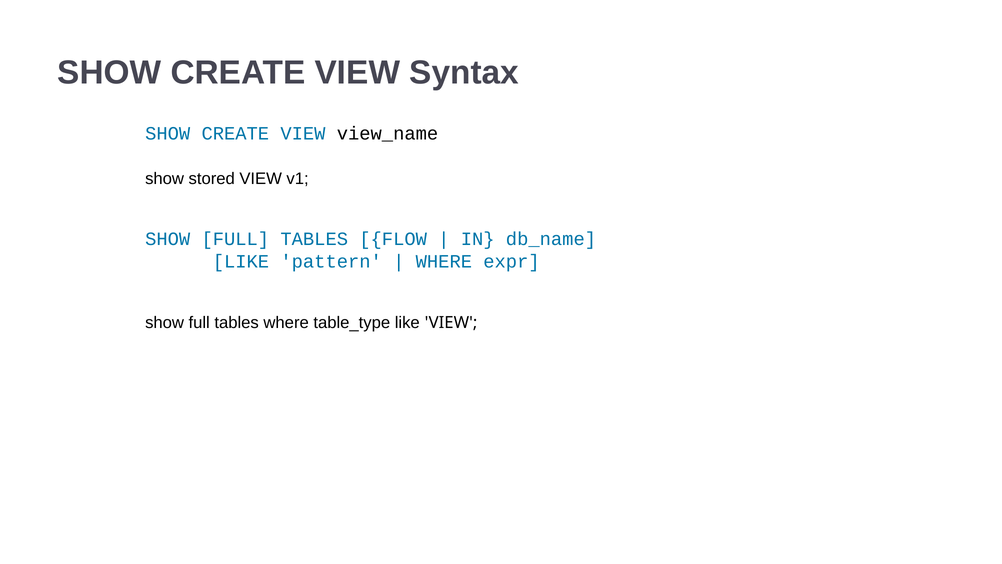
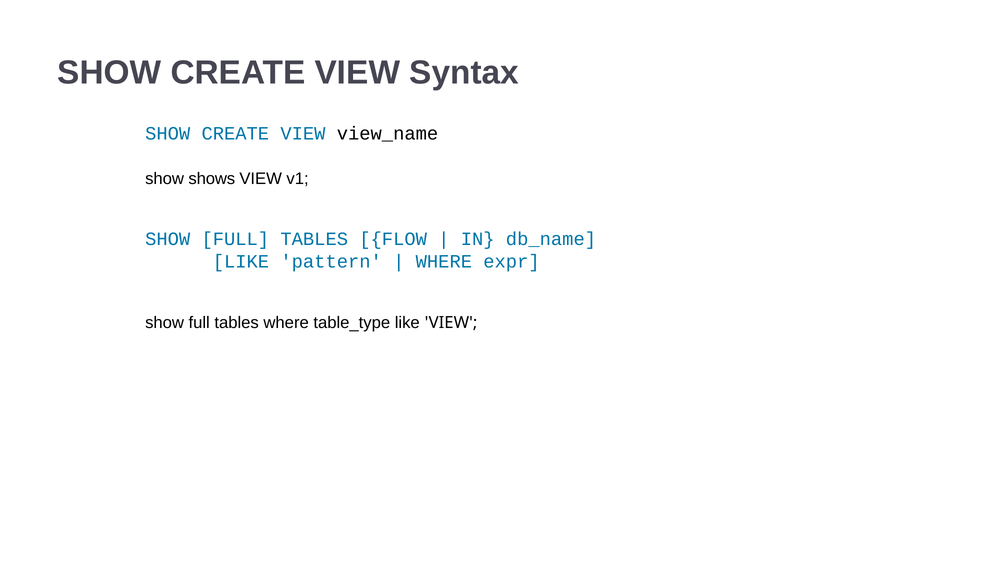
stored: stored -> shows
